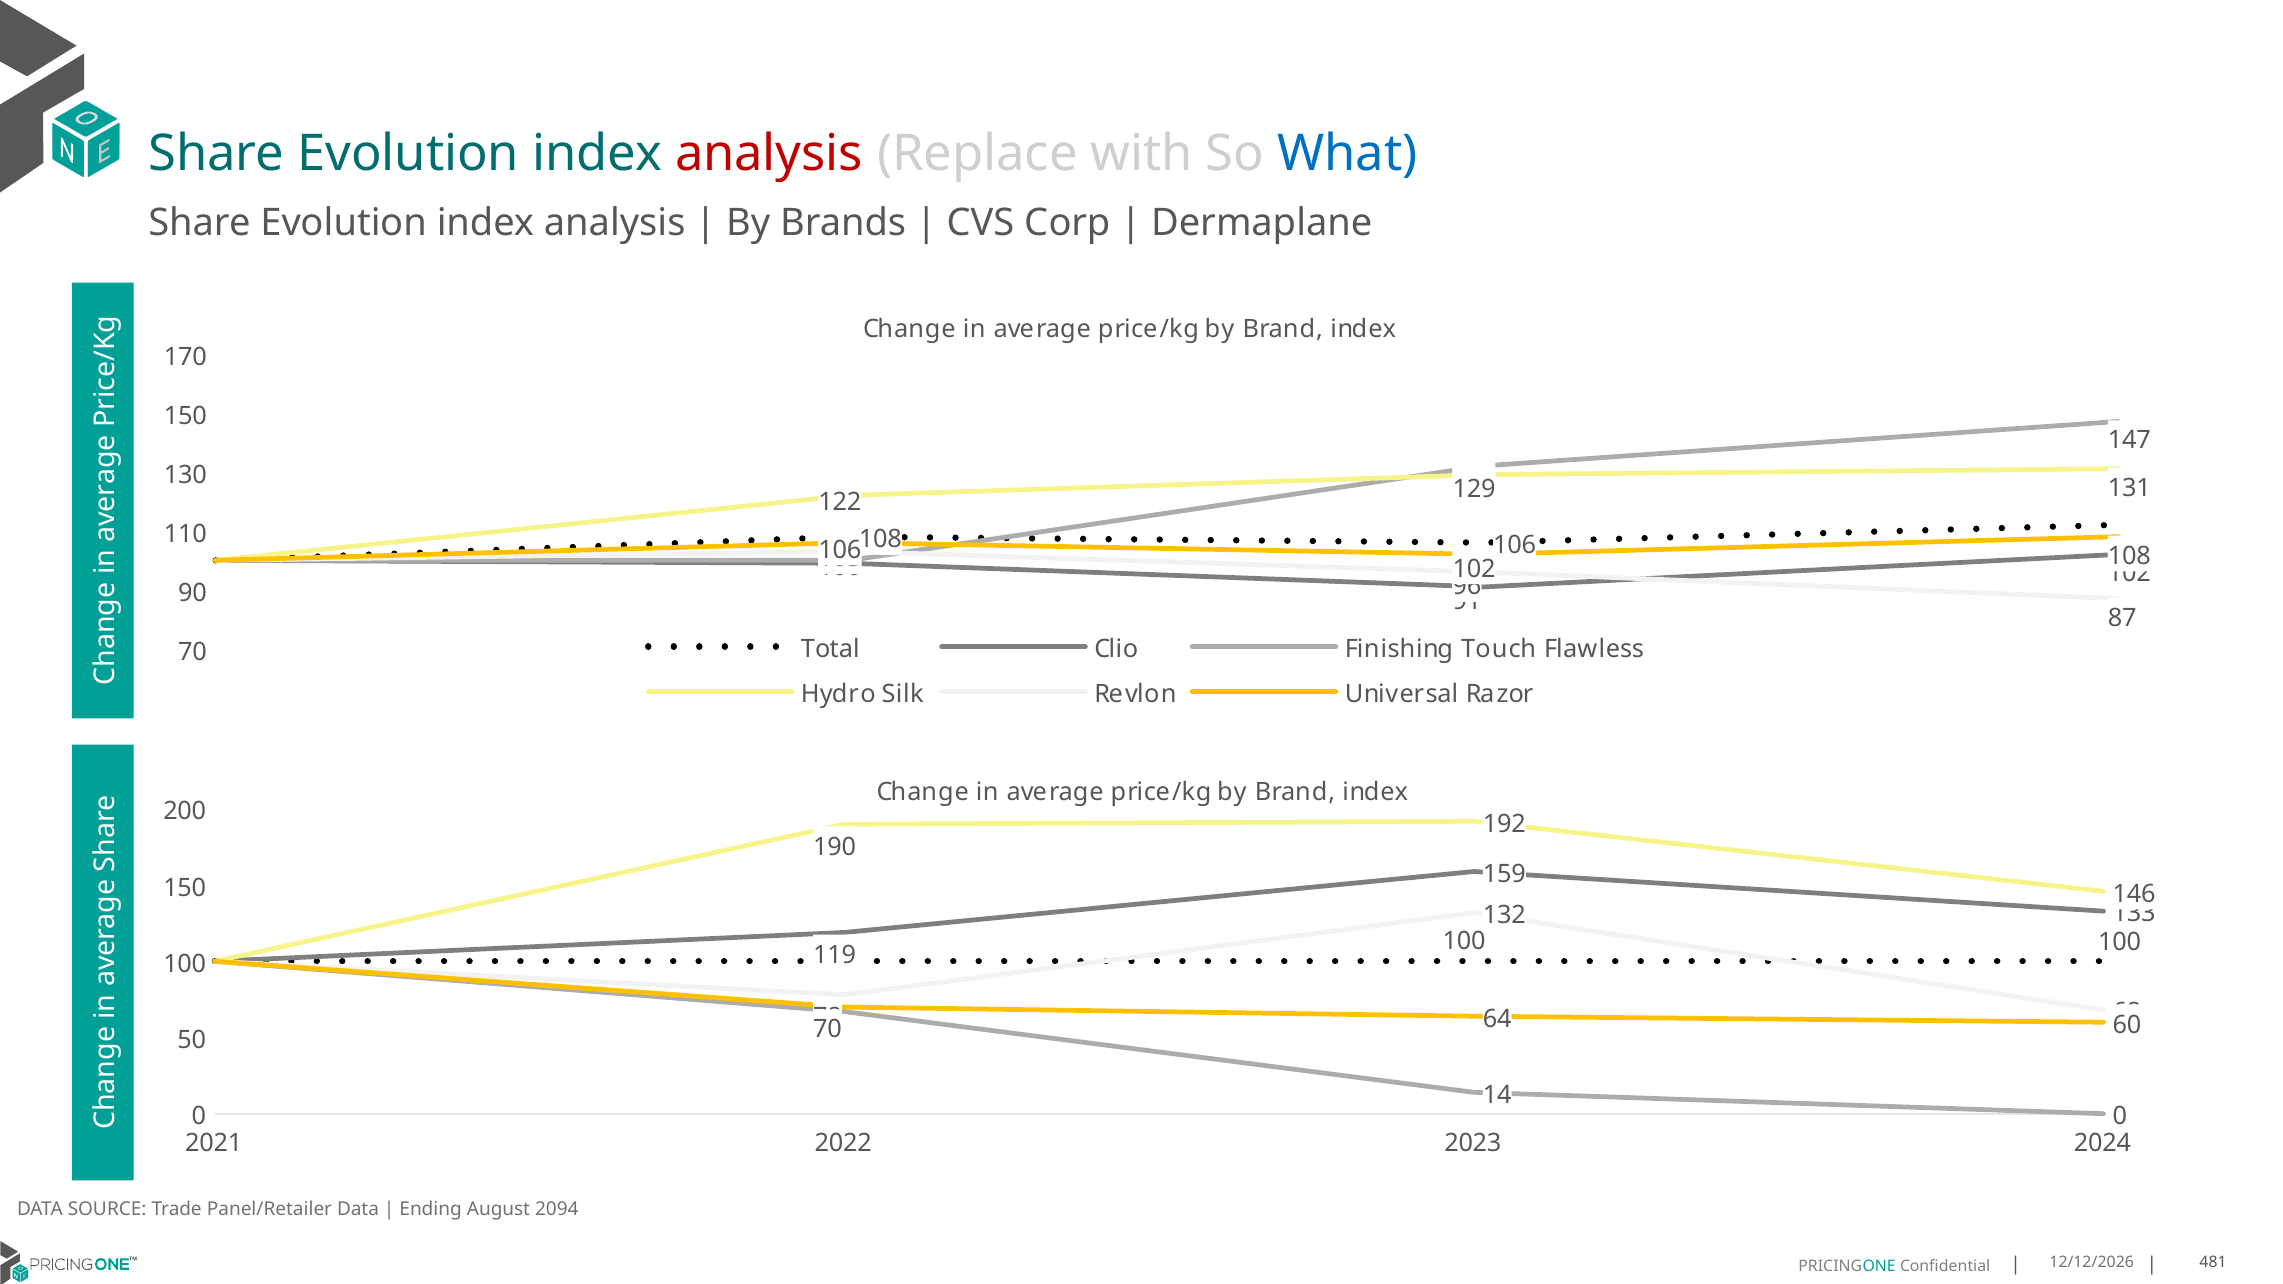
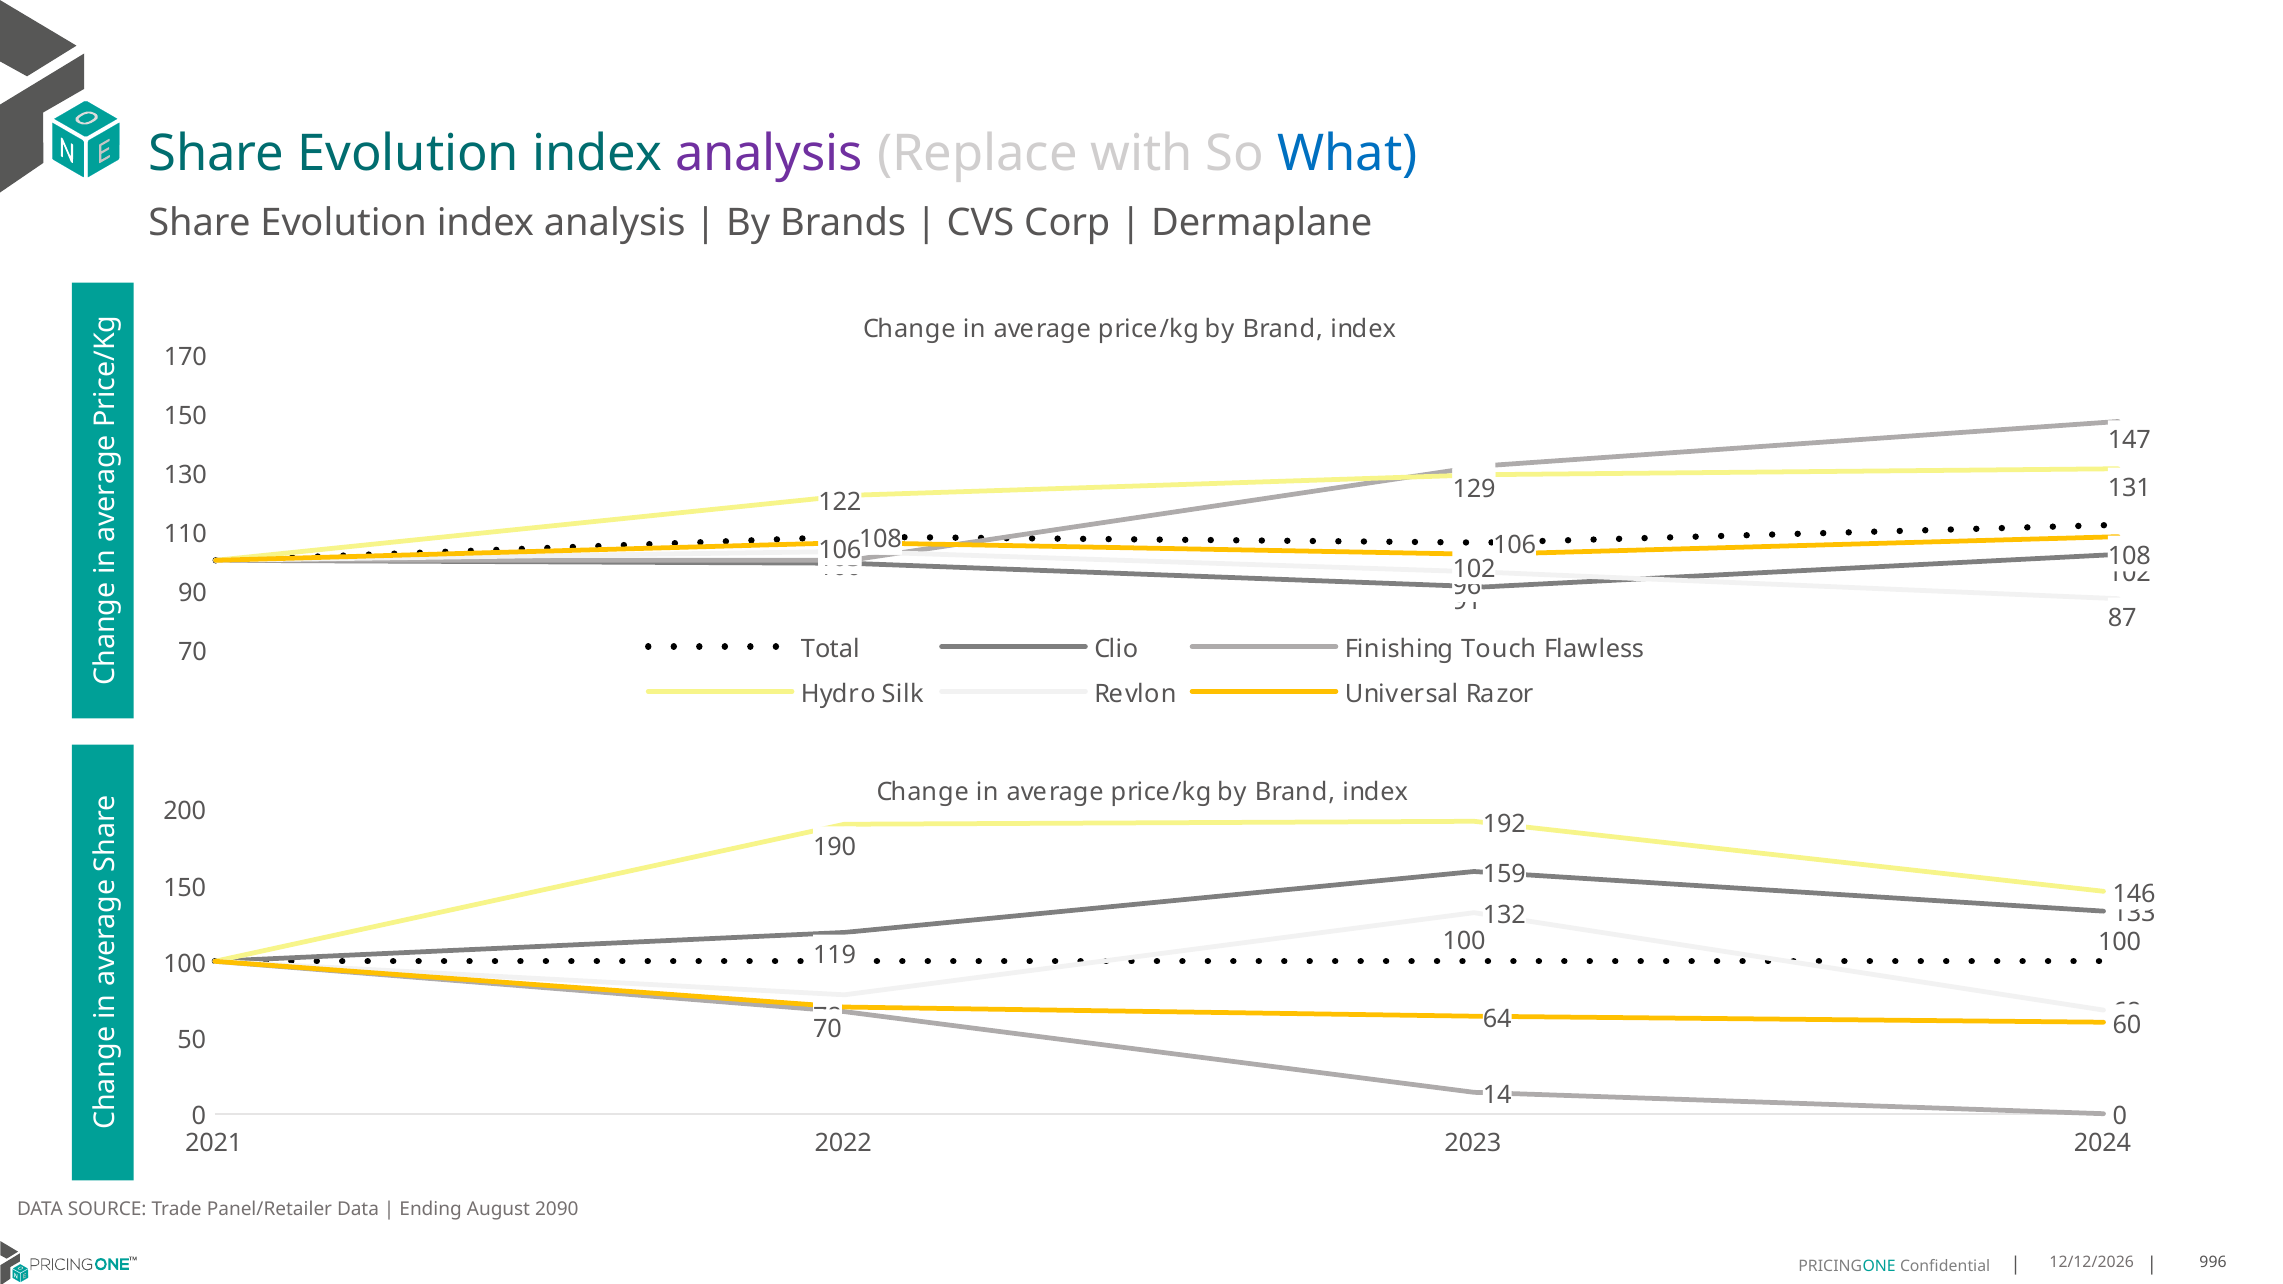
analysis at (769, 153) colour: red -> purple
2094: 2094 -> 2090
481: 481 -> 996
